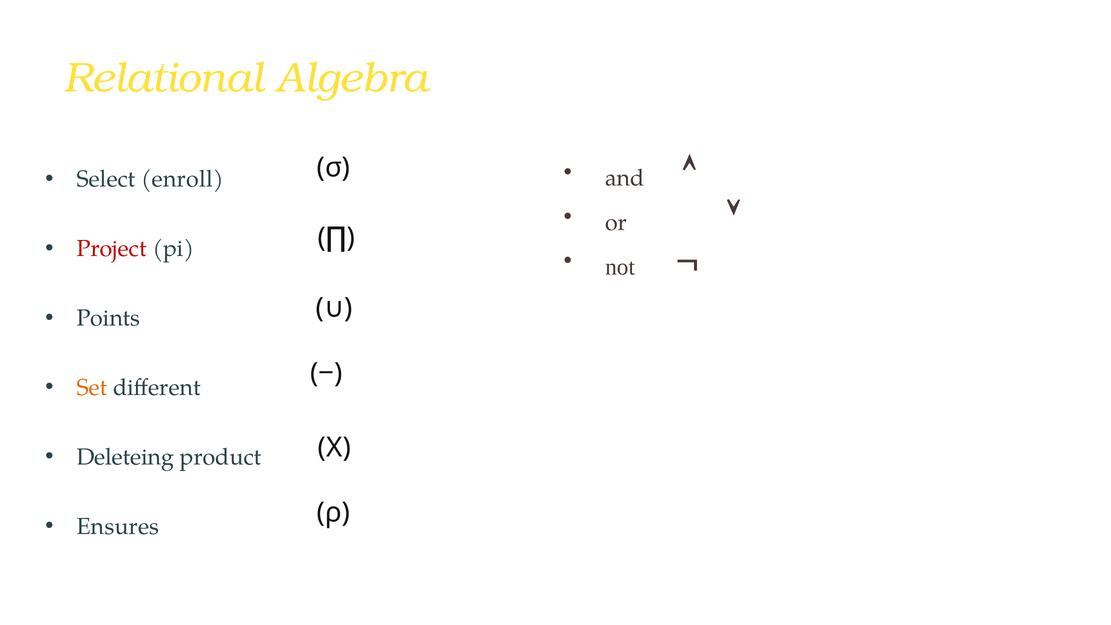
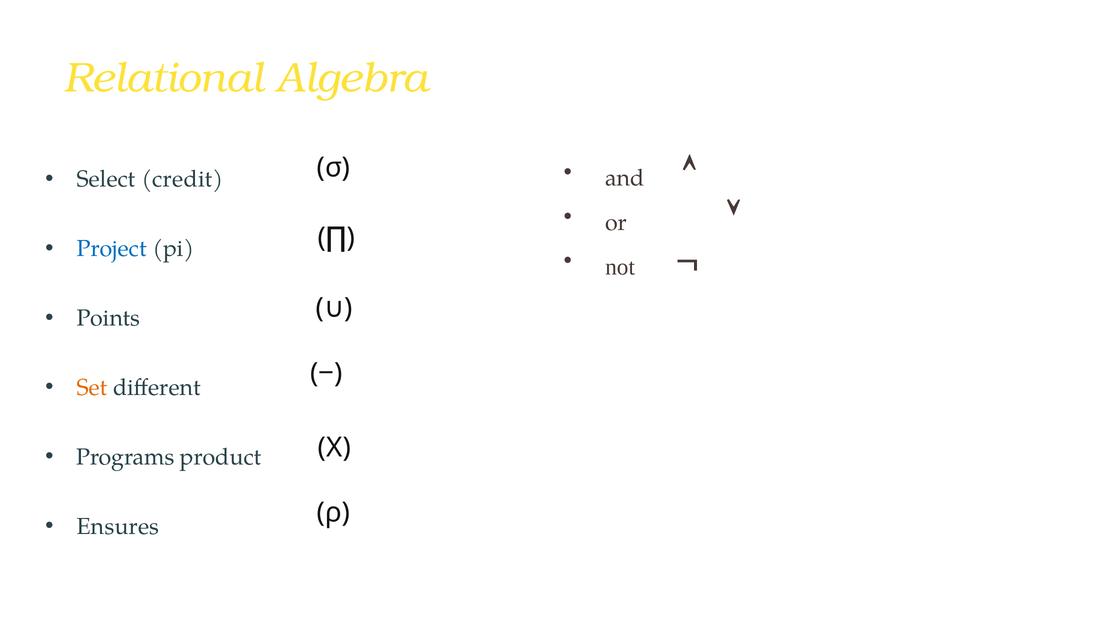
enroll: enroll -> credit
Project colour: red -> blue
Deleteing: Deleteing -> Programs
